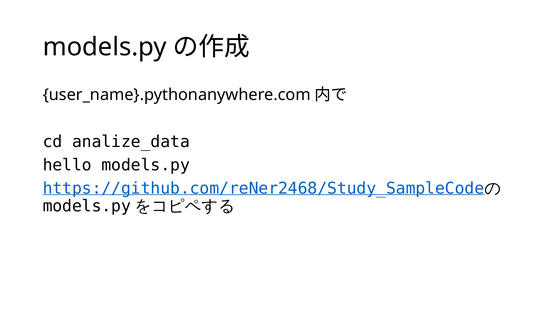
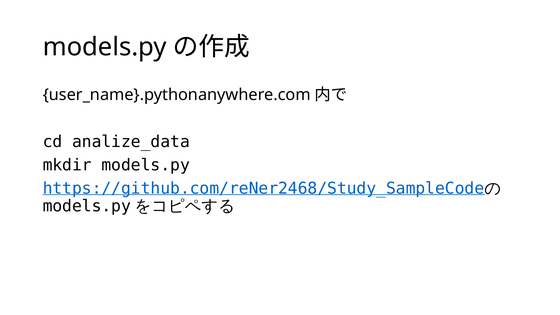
hello: hello -> mkdir
